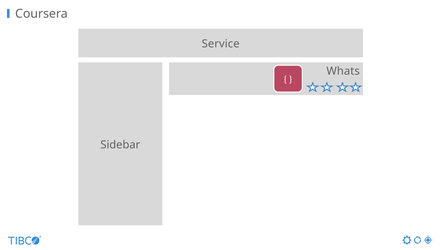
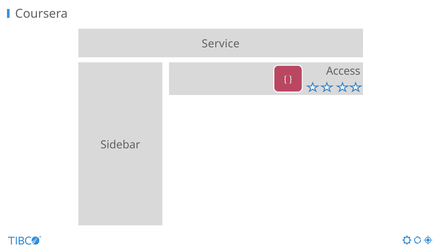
Whats: Whats -> Access
